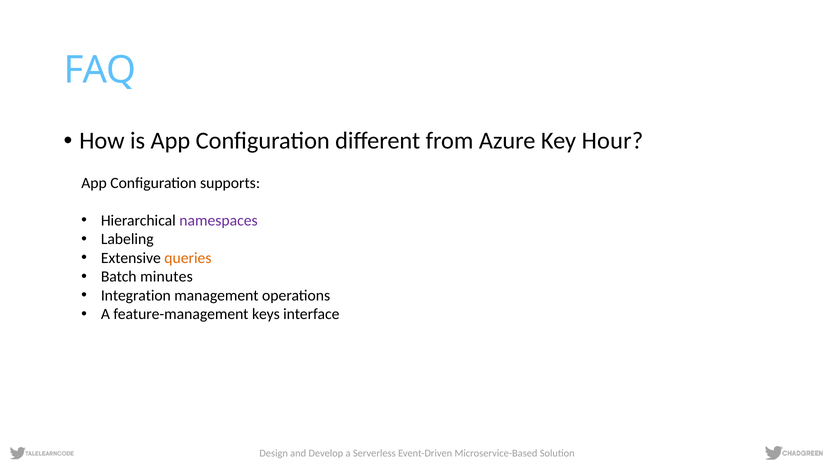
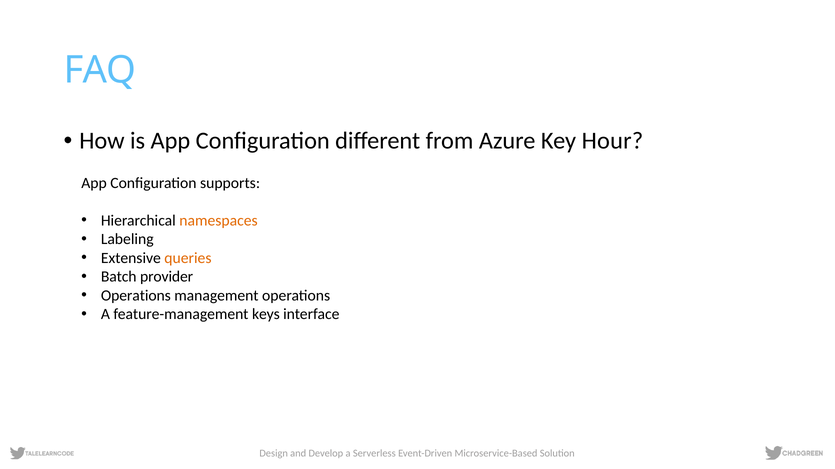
namespaces colour: purple -> orange
minutes: minutes -> provider
Integration at (136, 296): Integration -> Operations
